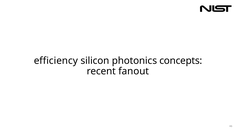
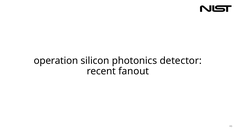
efficiency: efficiency -> operation
concepts: concepts -> detector
